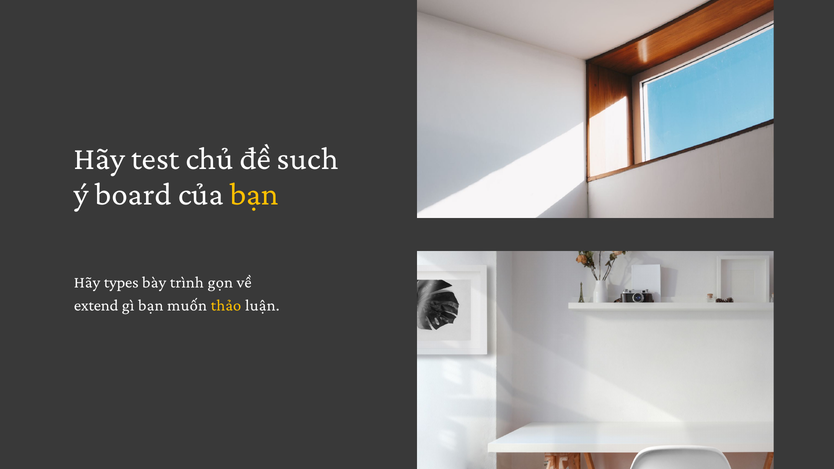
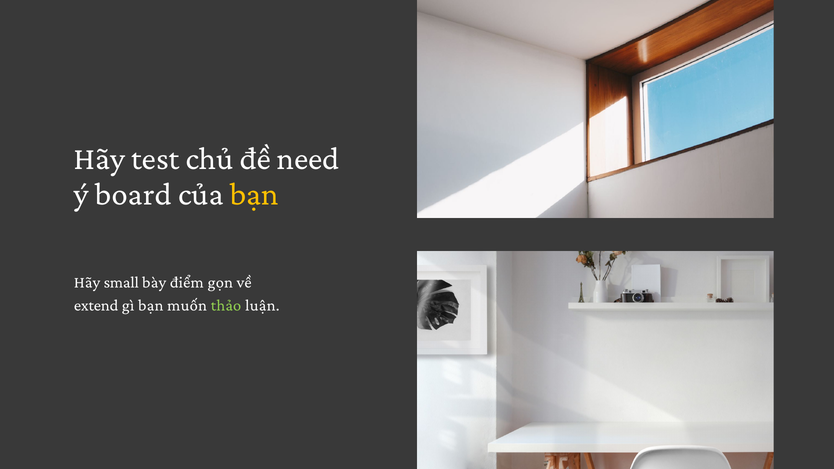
such: such -> need
types: types -> small
trình: trình -> điểm
thảo colour: yellow -> light green
